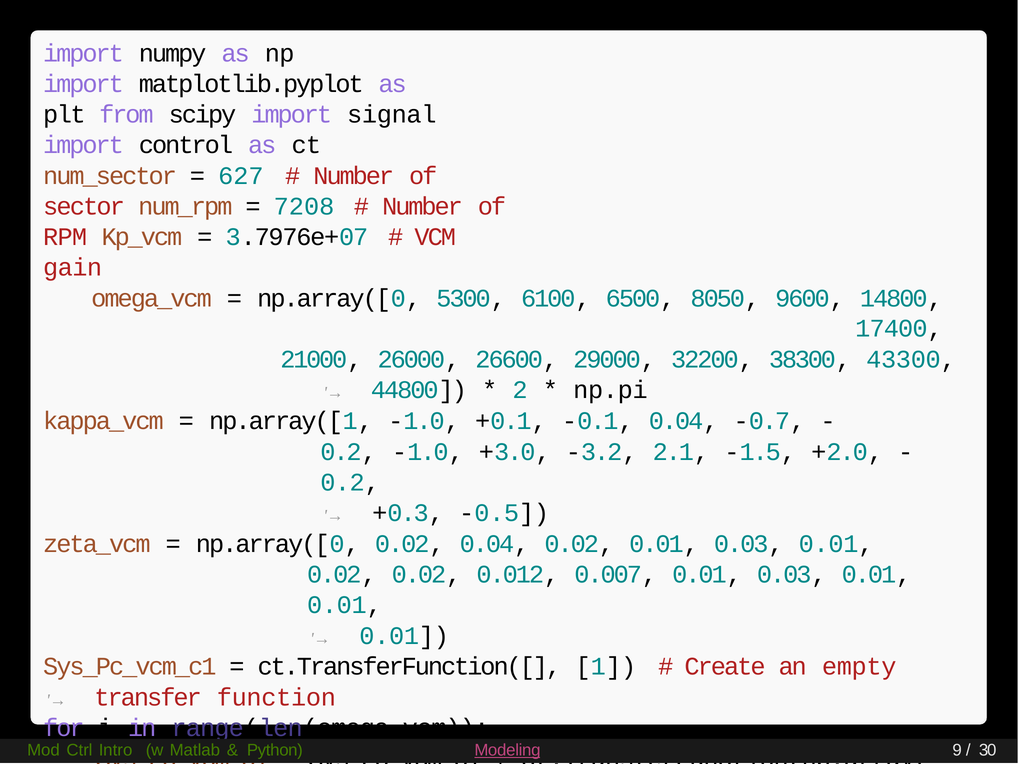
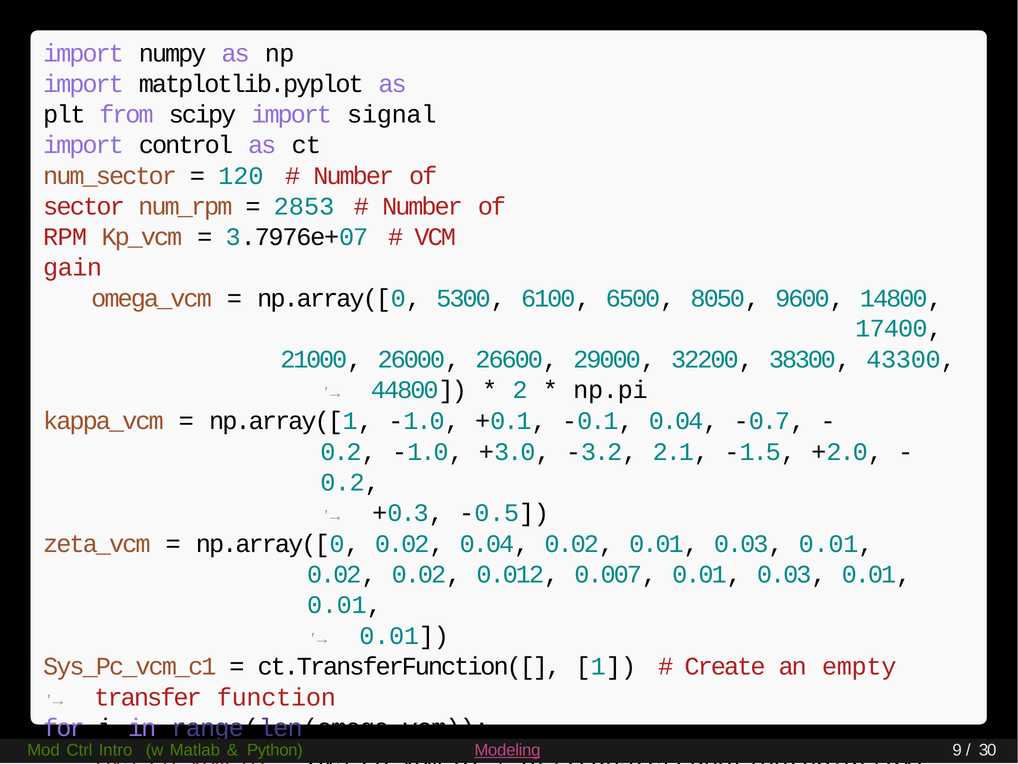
627: 627 -> 120
7208: 7208 -> 2853
